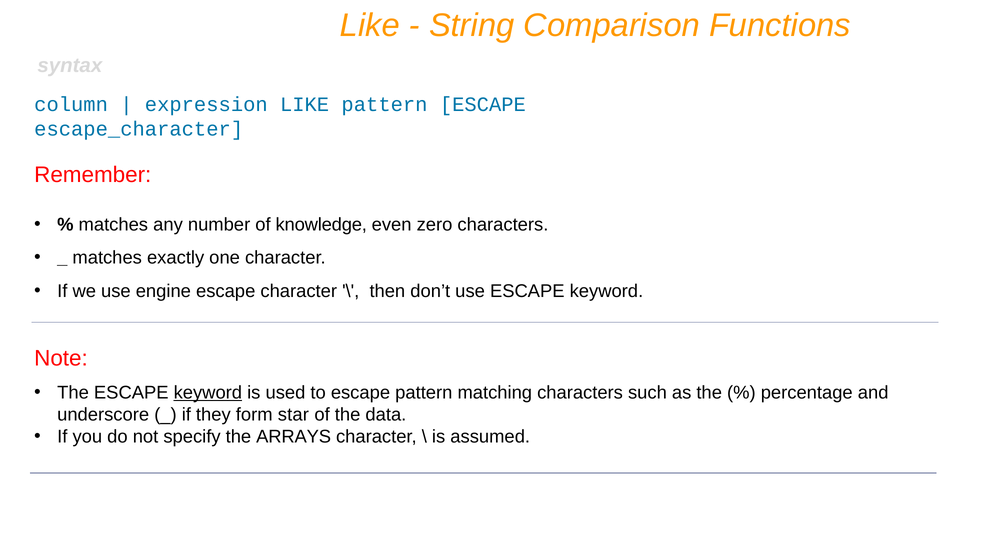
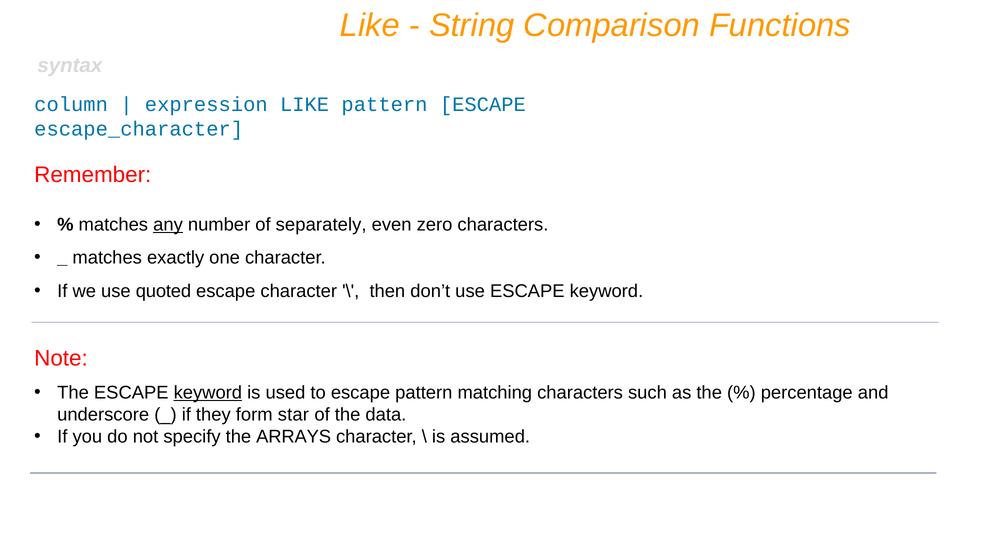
any underline: none -> present
knowledge: knowledge -> separately
engine: engine -> quoted
